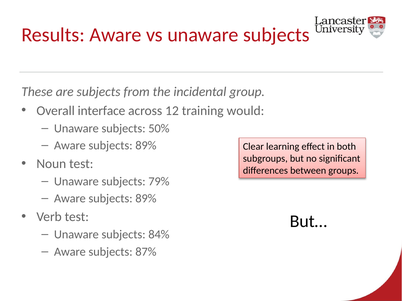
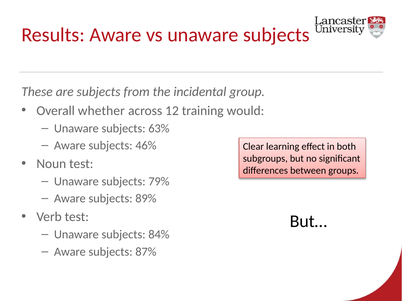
interface: interface -> whether
50%: 50% -> 63%
89% at (146, 146): 89% -> 46%
